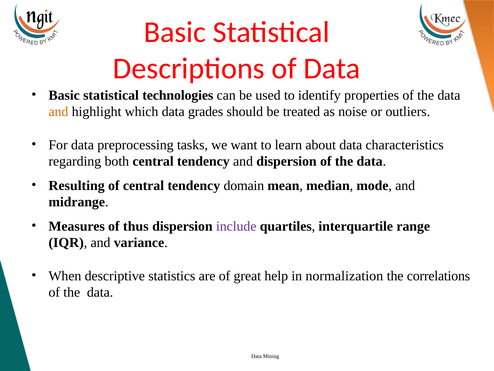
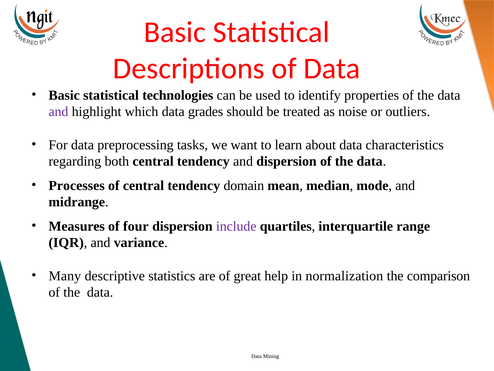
and at (58, 112) colour: orange -> purple
Resulting: Resulting -> Processes
thus: thus -> four
When: When -> Many
correlations: correlations -> comparison
